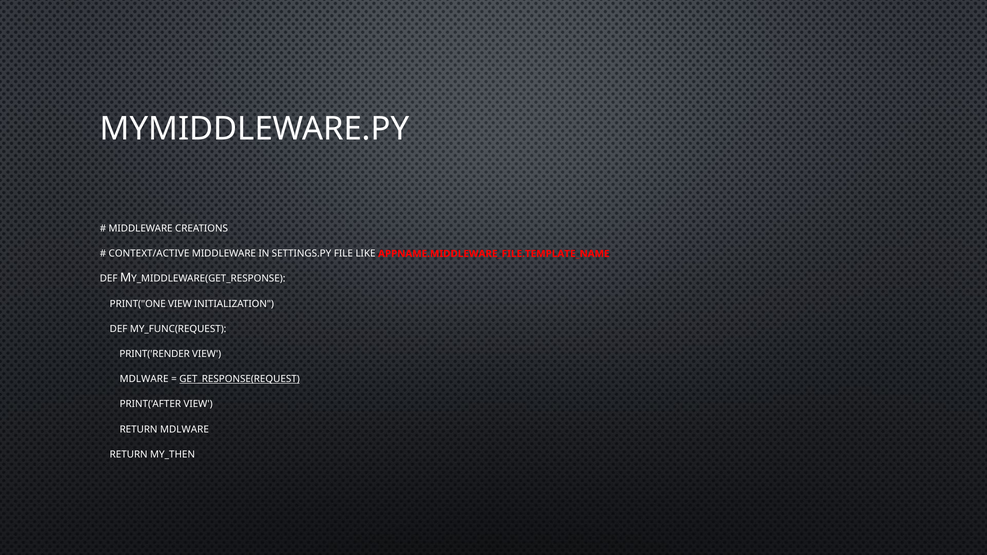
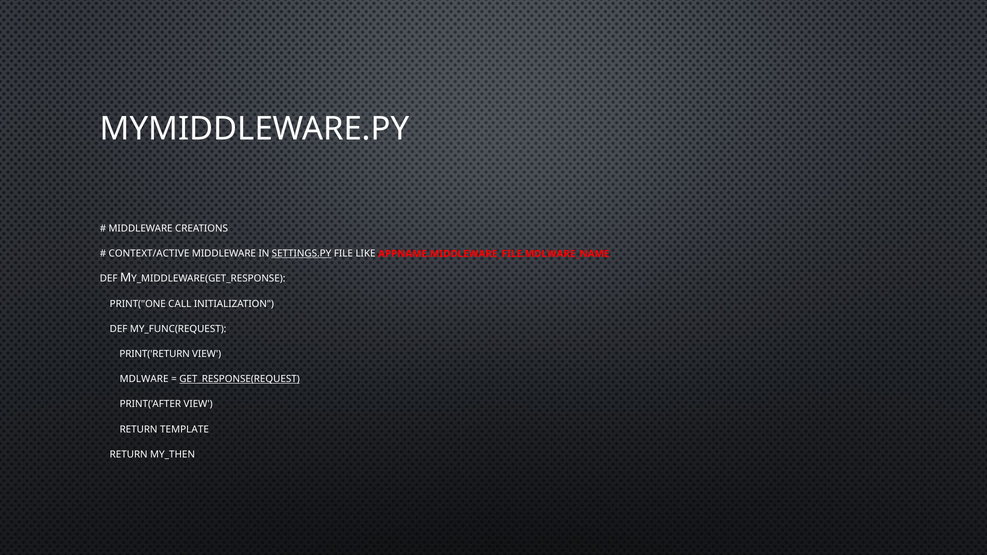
SETTINGS.PY underline: none -> present
APPNAME.MIDDLEWARE_FILE.TEMPLATE_NAME: APPNAME.MIDDLEWARE_FILE.TEMPLATE_NAME -> APPNAME.MIDDLEWARE_FILE.MDLWARE_NAME
PRINT("ONE VIEW: VIEW -> CALL
PRINT('RENDER: PRINT('RENDER -> PRINT('RETURN
RETURN MDLWARE: MDLWARE -> TEMPLATE
